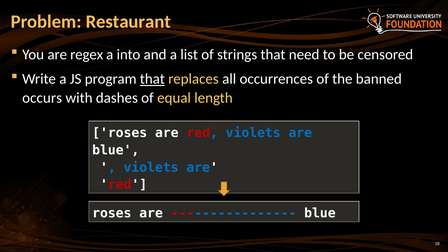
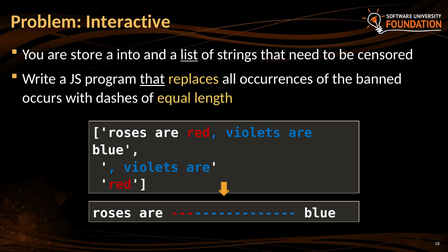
Restaurant: Restaurant -> Interactive
regex: regex -> store
list underline: none -> present
